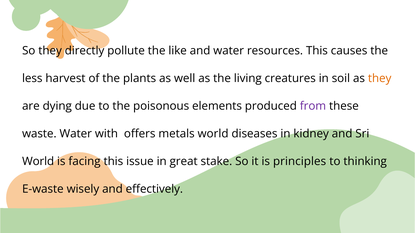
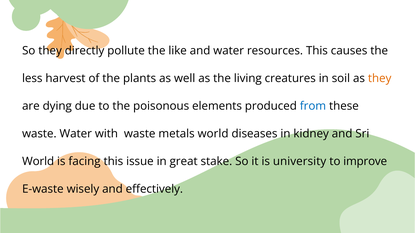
from colour: purple -> blue
with offers: offers -> waste
principles: principles -> university
thinking: thinking -> improve
